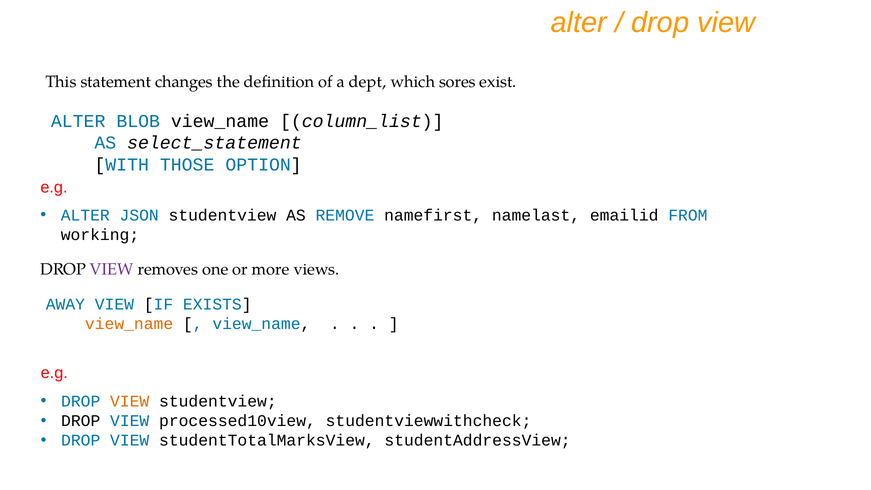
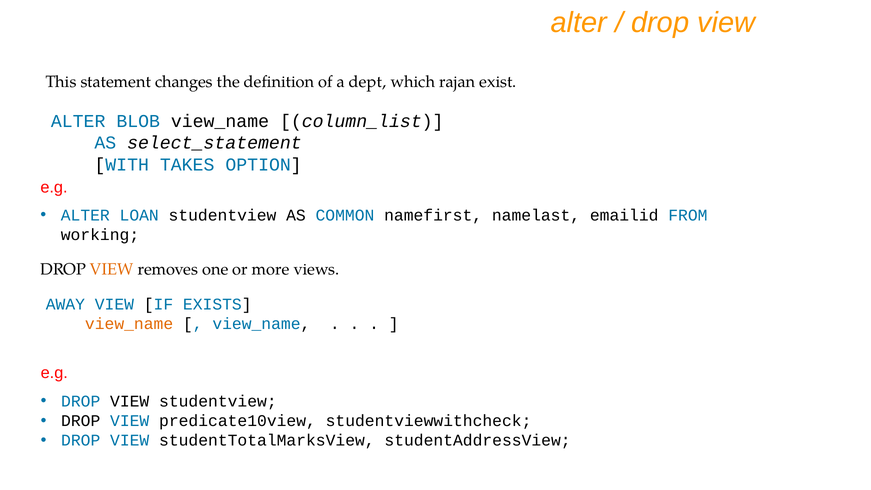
sores: sores -> rajan
THOSE: THOSE -> TAKES
JSON: JSON -> LOAN
REMOVE: REMOVE -> COMMON
VIEW at (112, 269) colour: purple -> orange
VIEW at (130, 401) colour: orange -> black
processed10view: processed10view -> predicate10view
